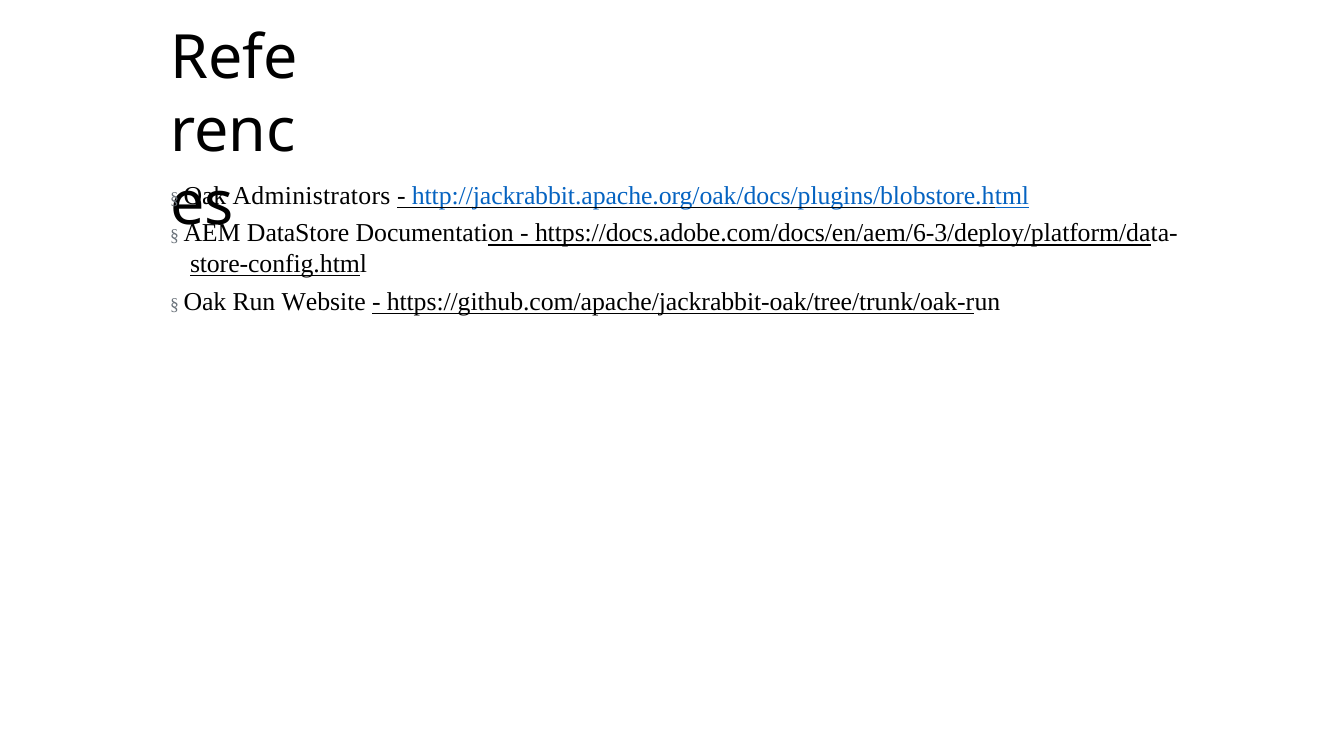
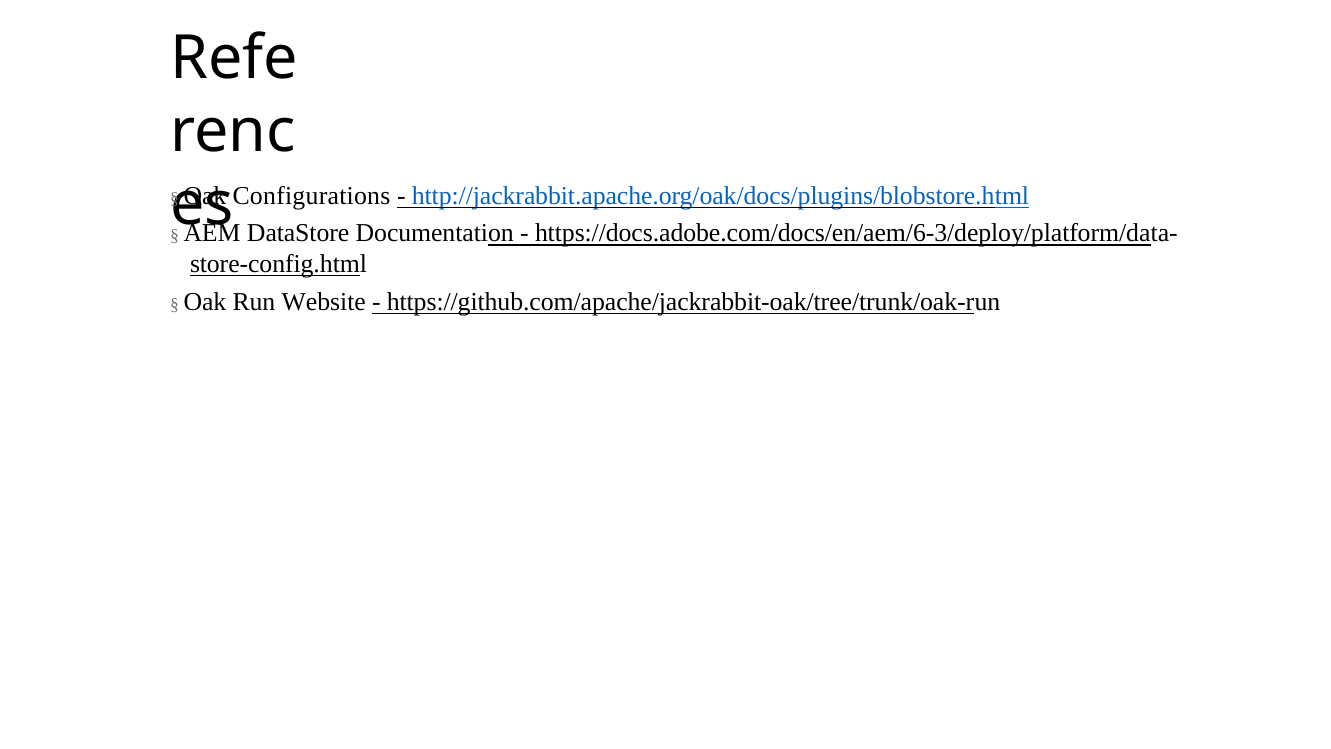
Administrators: Administrators -> Configurations
